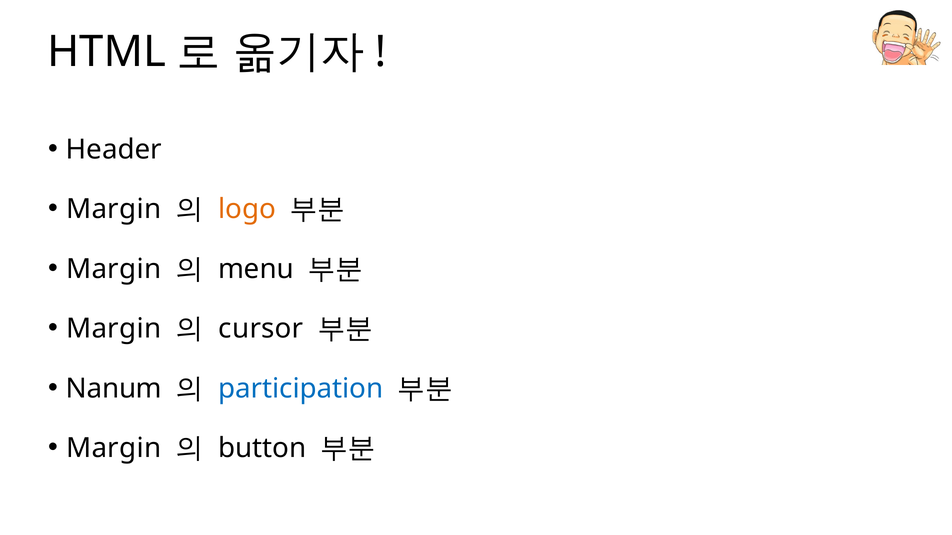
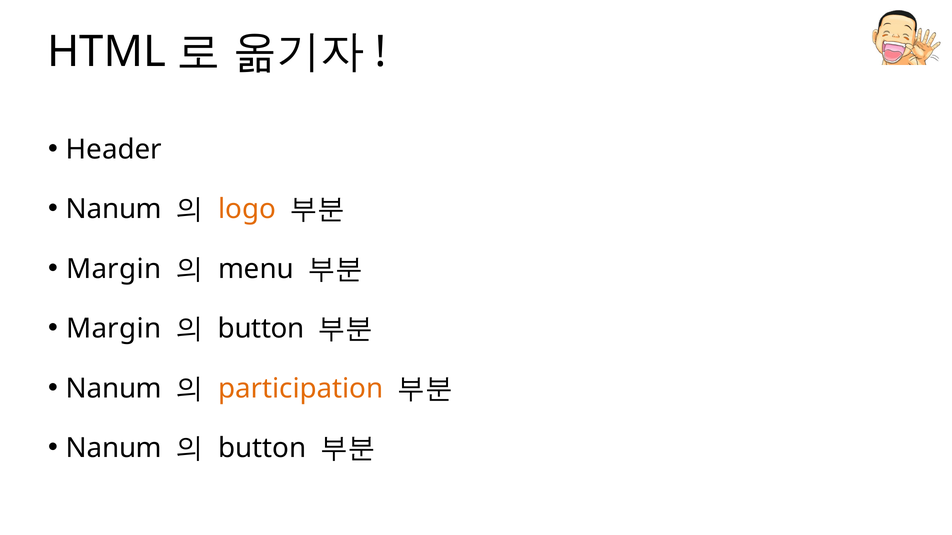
Margin at (114, 209): Margin -> Nanum
cursor at (261, 329): cursor -> button
participation colour: blue -> orange
Margin at (114, 449): Margin -> Nanum
